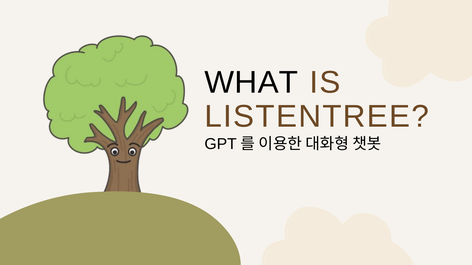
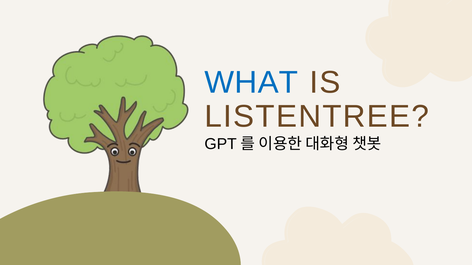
WHAT colour: black -> blue
